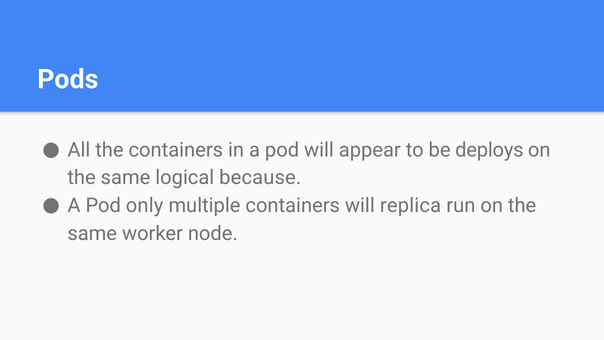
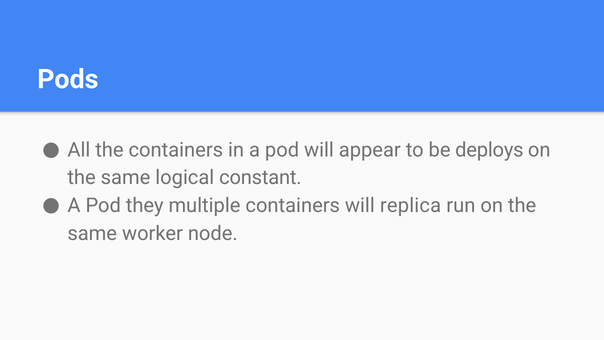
because: because -> constant
only: only -> they
